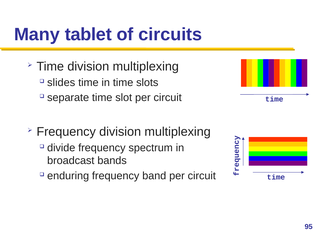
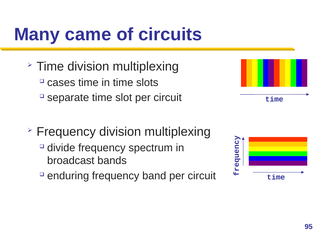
tablet: tablet -> came
slides: slides -> cases
